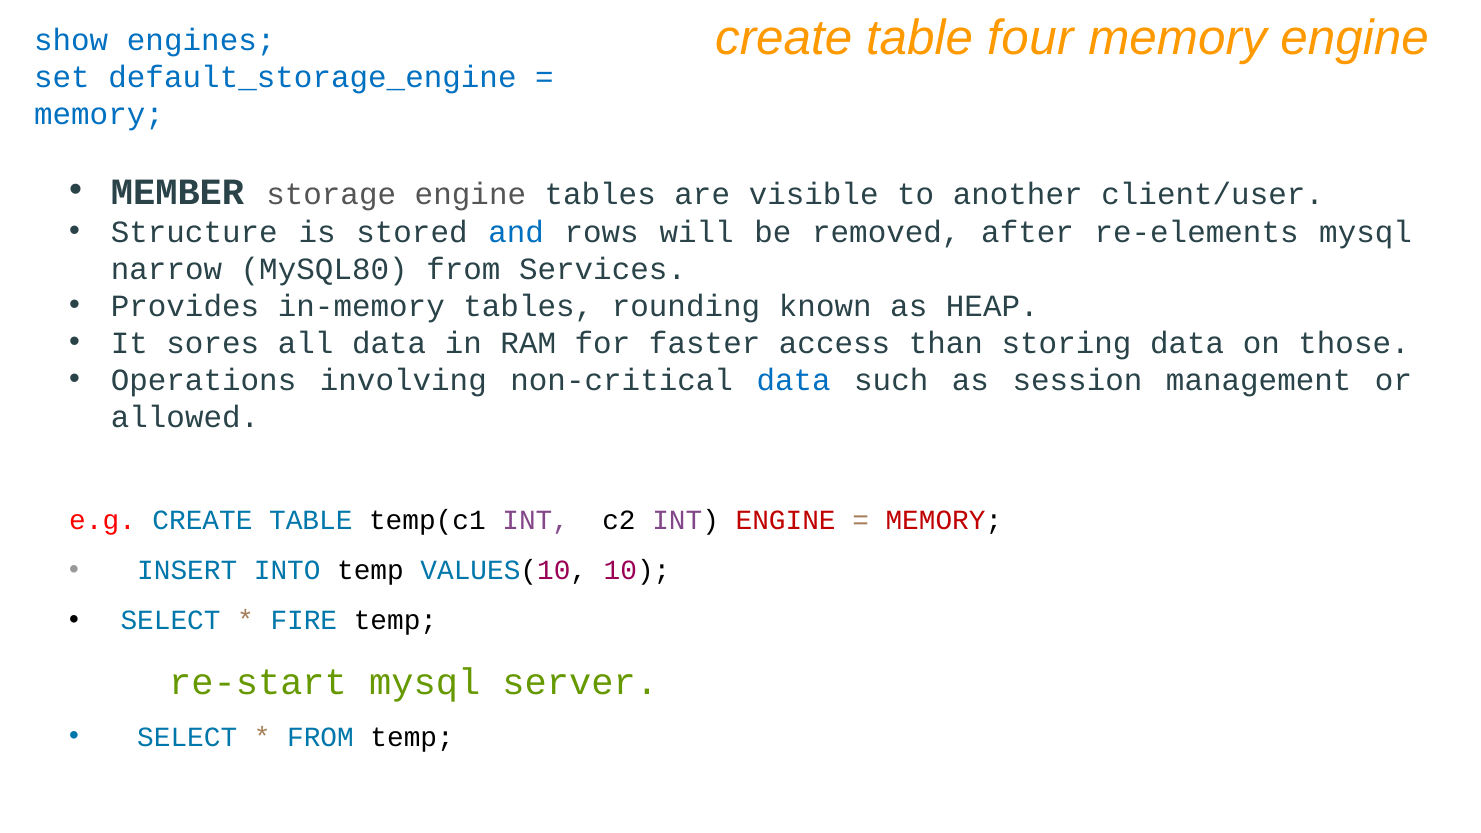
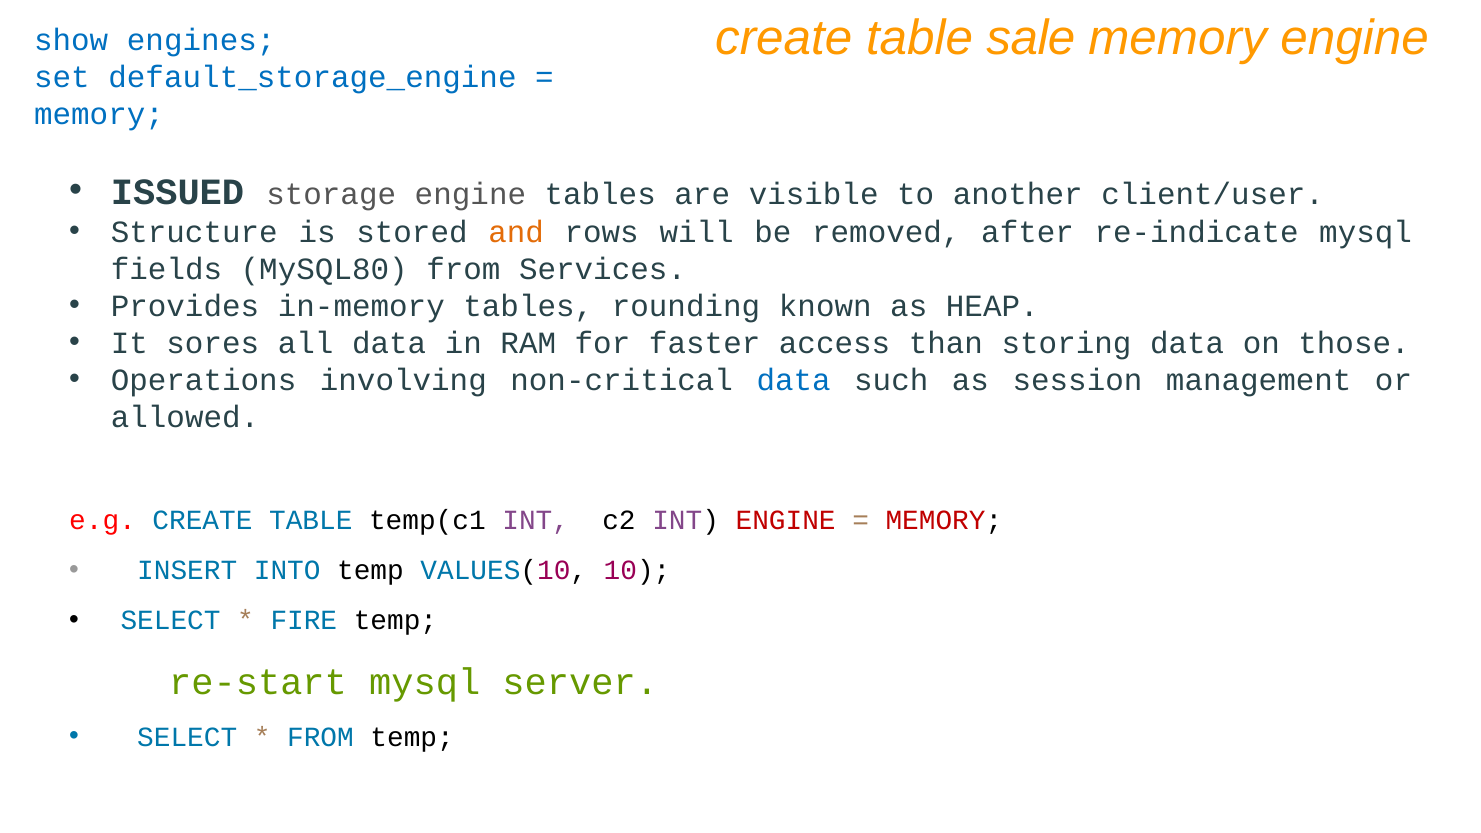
four: four -> sale
MEMBER: MEMBER -> ISSUED
and colour: blue -> orange
re-elements: re-elements -> re-indicate
narrow: narrow -> fields
